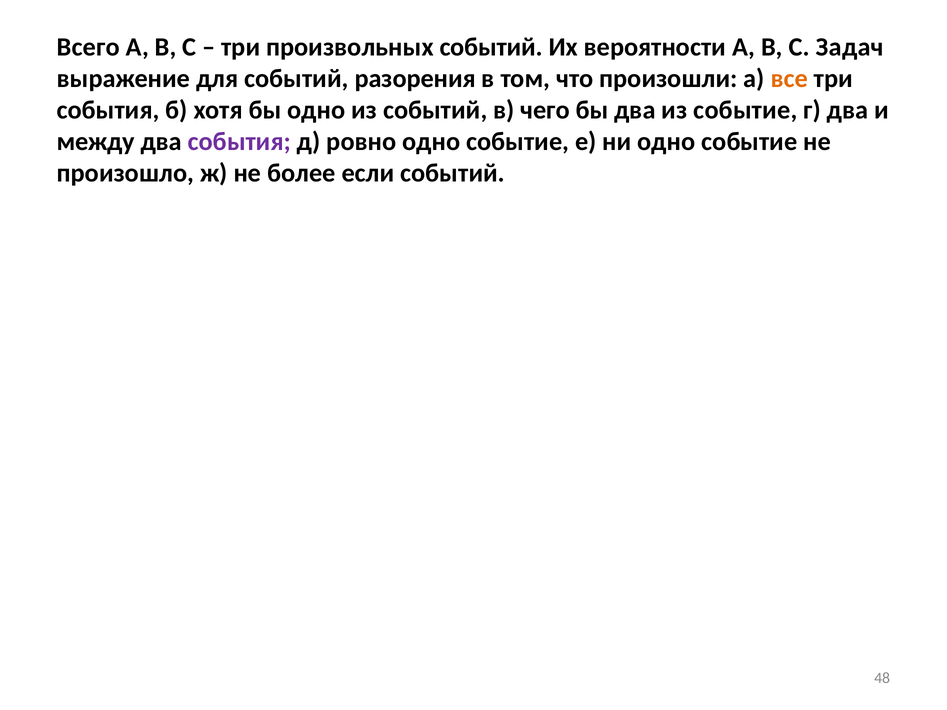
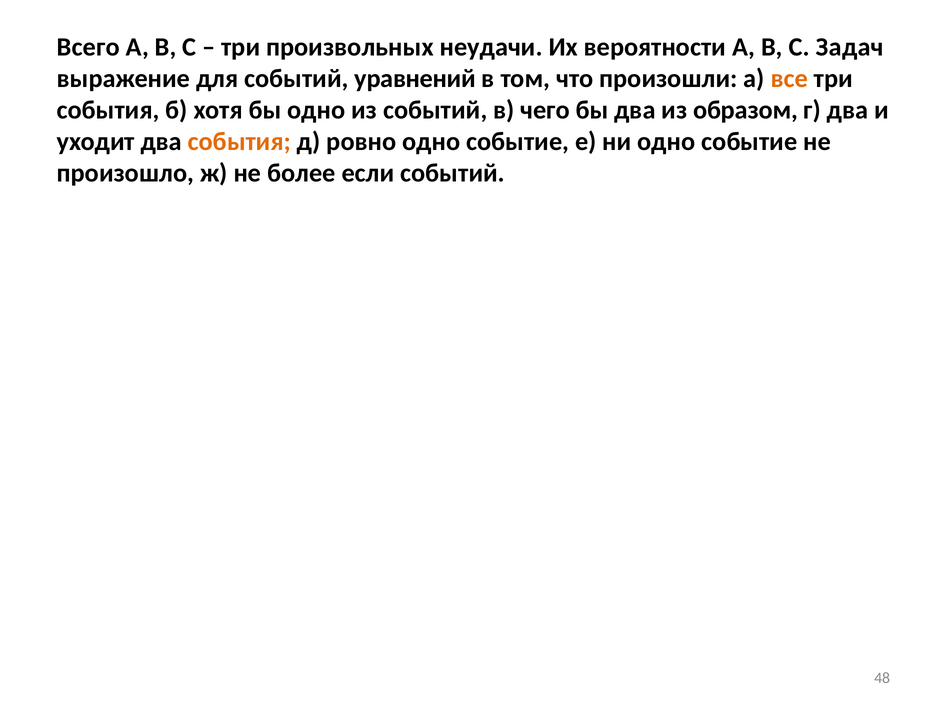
произвольных событий: событий -> неудачи
разорения: разорения -> уравнений
из событие: событие -> образом
между: между -> уходит
события at (239, 142) colour: purple -> orange
